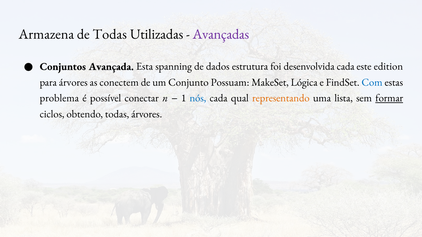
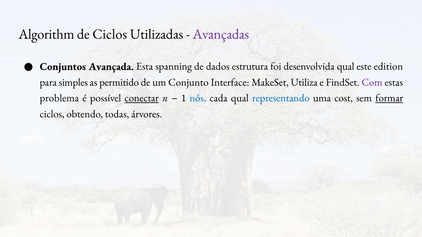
Armazena: Armazena -> Algorithm
de Todas: Todas -> Ciclos
desenvolvida cada: cada -> qual
para árvores: árvores -> simples
conectem: conectem -> permitido
Possuam: Possuam -> Interface
Lógica: Lógica -> Utiliza
Com colour: blue -> purple
conectar underline: none -> present
representando colour: orange -> blue
lista: lista -> cost
